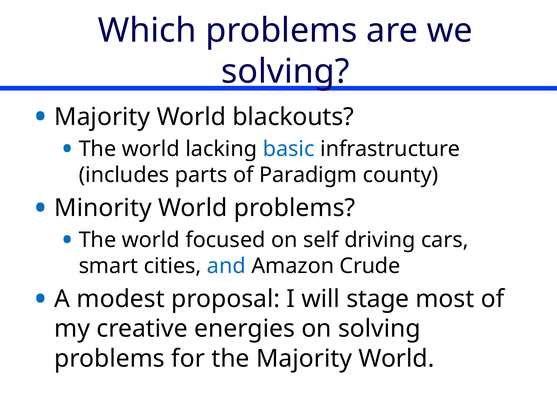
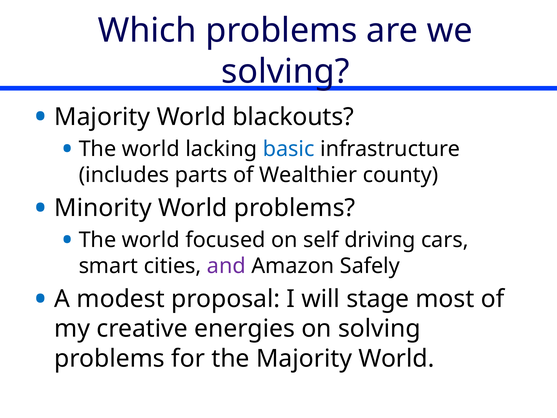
Paradigm: Paradigm -> Wealthier
and colour: blue -> purple
Crude: Crude -> Safely
